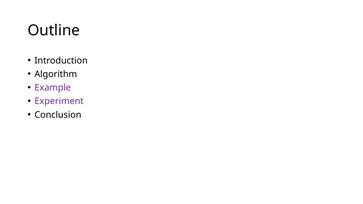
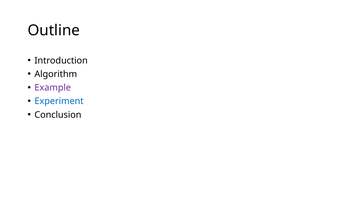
Experiment colour: purple -> blue
